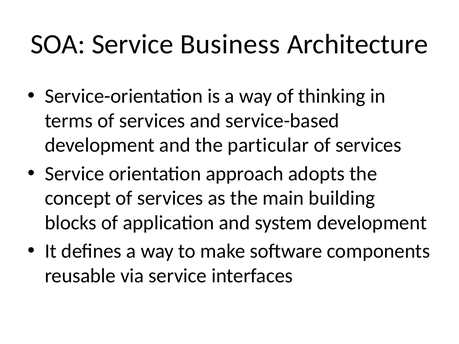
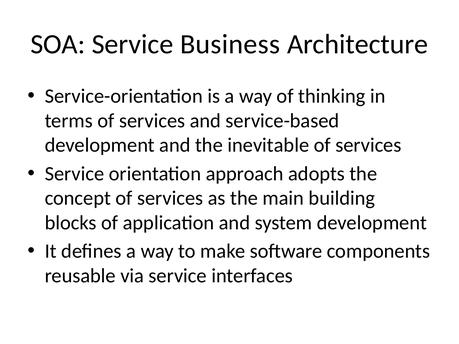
particular: particular -> inevitable
